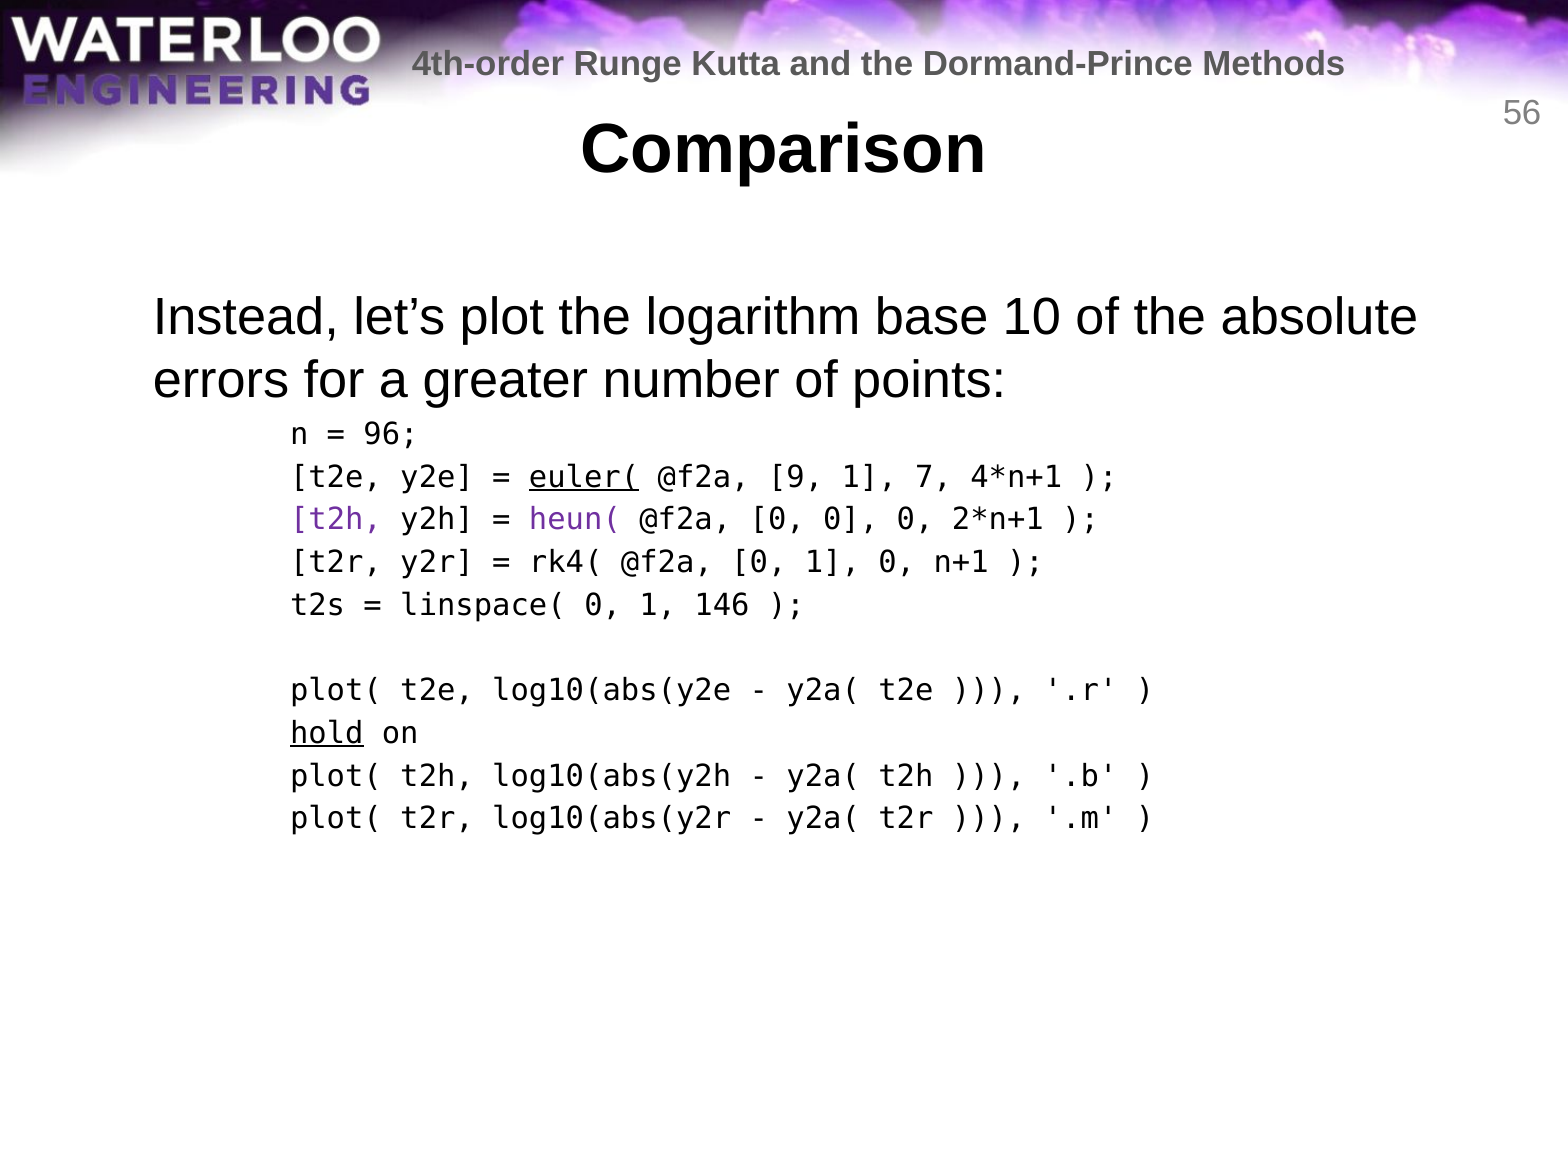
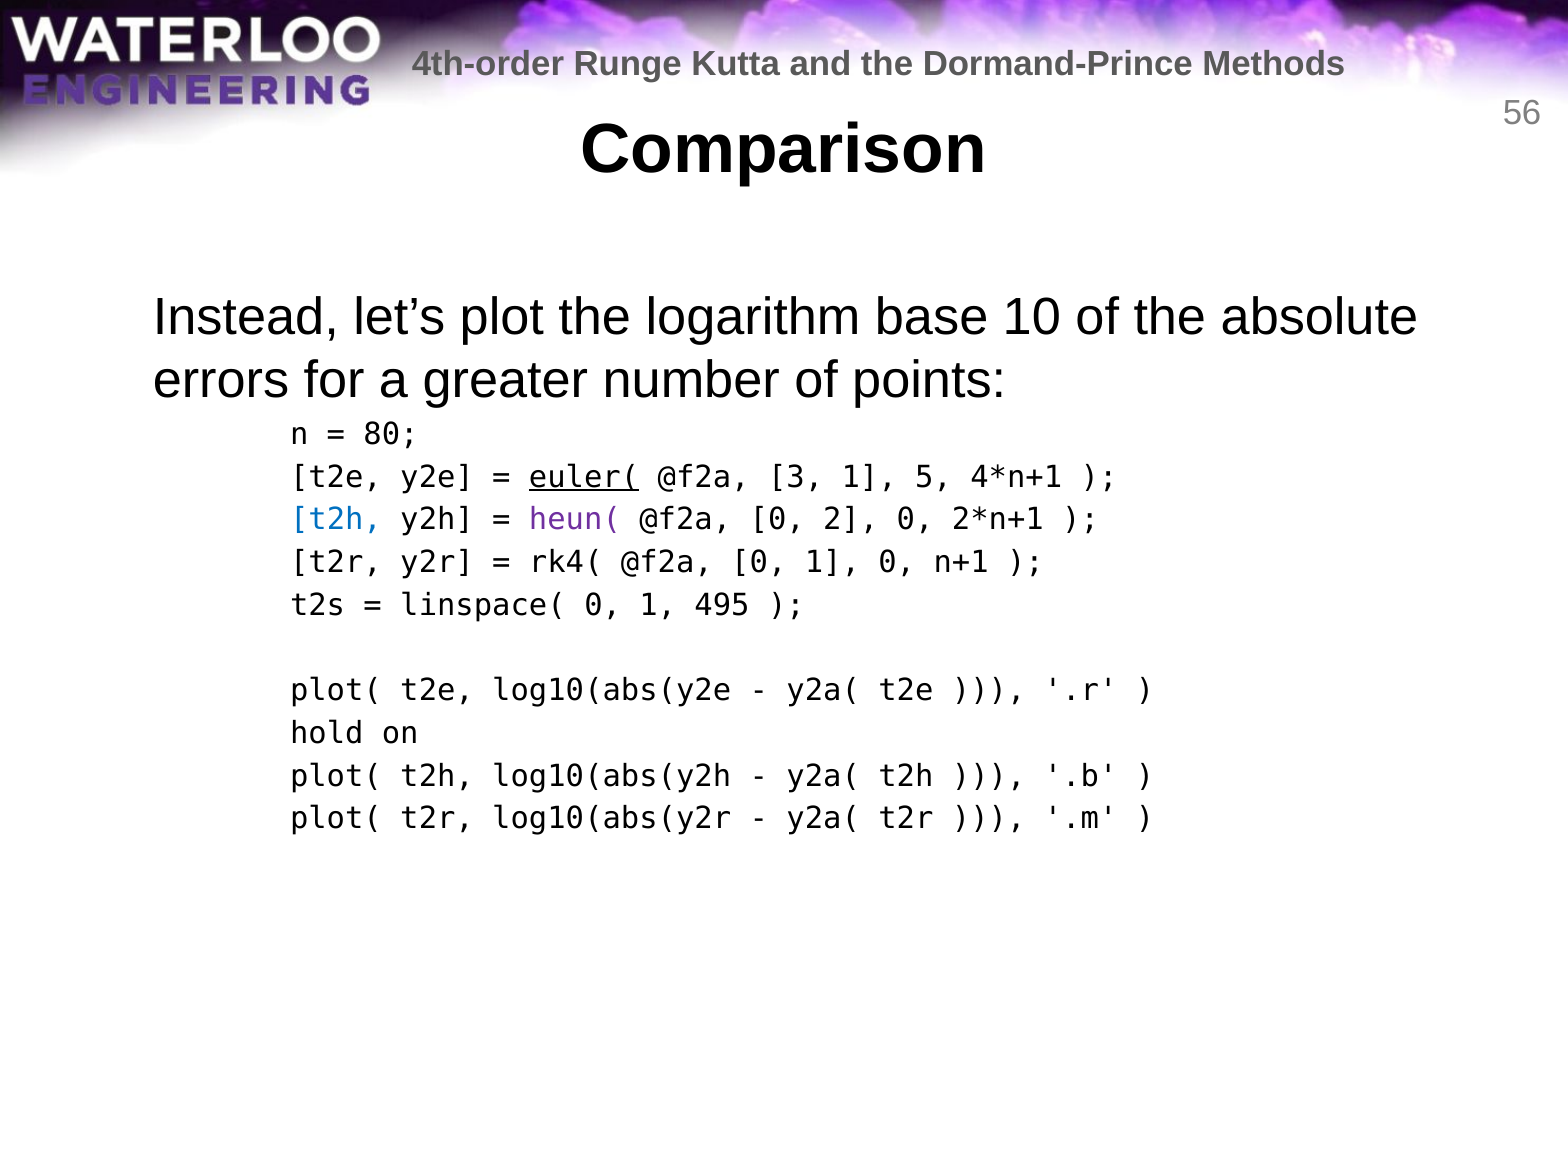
96: 96 -> 80
9: 9 -> 3
7: 7 -> 5
t2h at (336, 520) colour: purple -> blue
@f2a 0 0: 0 -> 2
146: 146 -> 495
hold underline: present -> none
